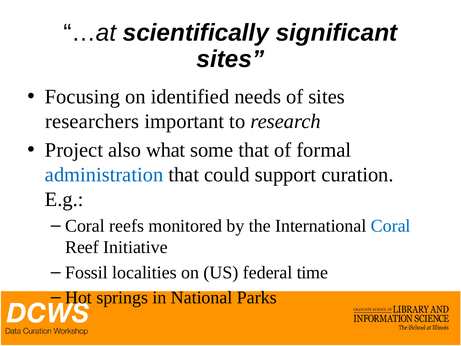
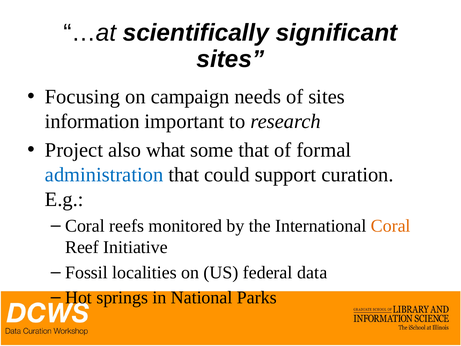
identified: identified -> campaign
researchers: researchers -> information
Coral at (391, 226) colour: blue -> orange
time: time -> data
